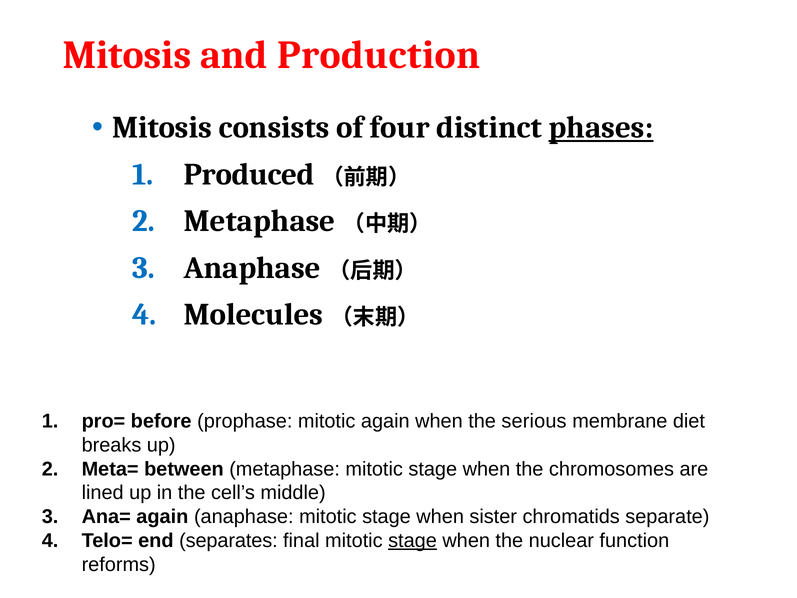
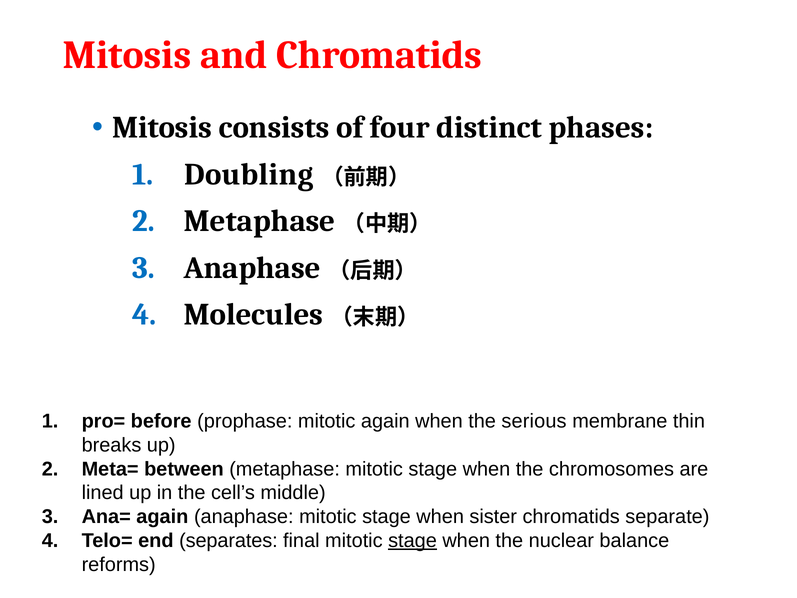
and Production: Production -> Chromatids
phases underline: present -> none
Produced: Produced -> Doubling
diet: diet -> thin
function: function -> balance
